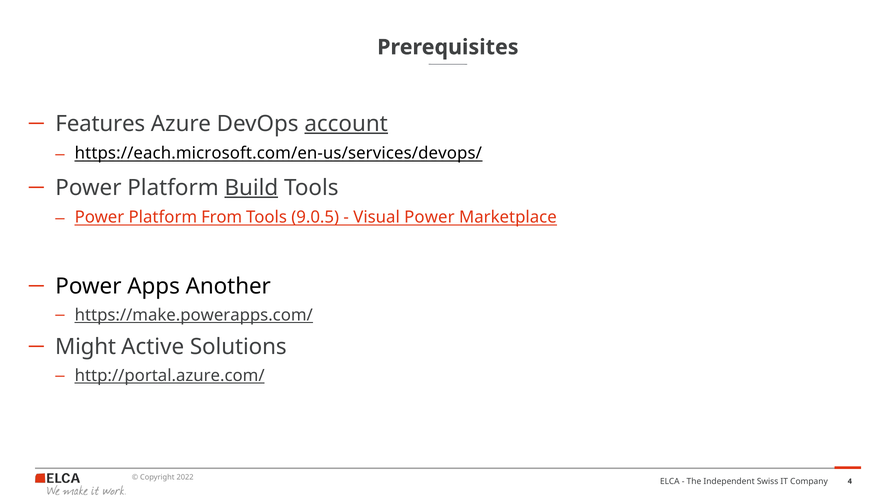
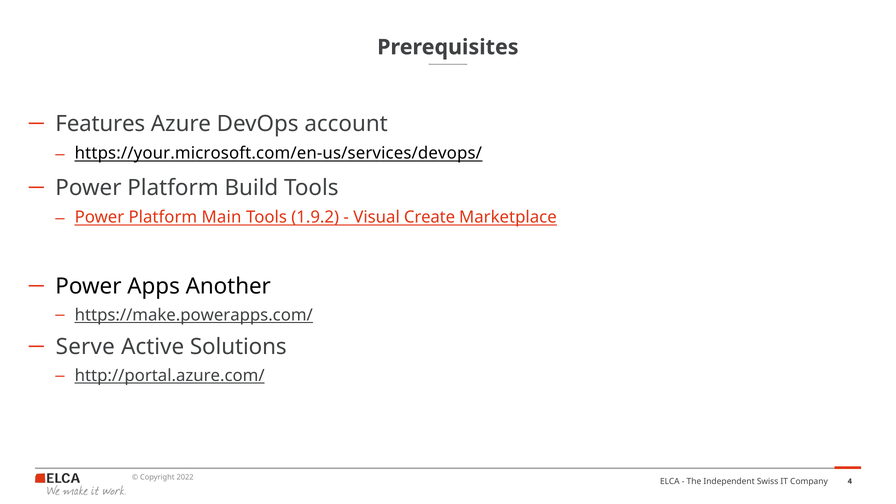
account underline: present -> none
https://each.microsoft.com/en-us/services/devops/: https://each.microsoft.com/en-us/services/devops/ -> https://your.microsoft.com/en-us/services/devops/
Build underline: present -> none
From: From -> Main
9.0.5: 9.0.5 -> 1.9.2
Visual Power: Power -> Create
Might: Might -> Serve
